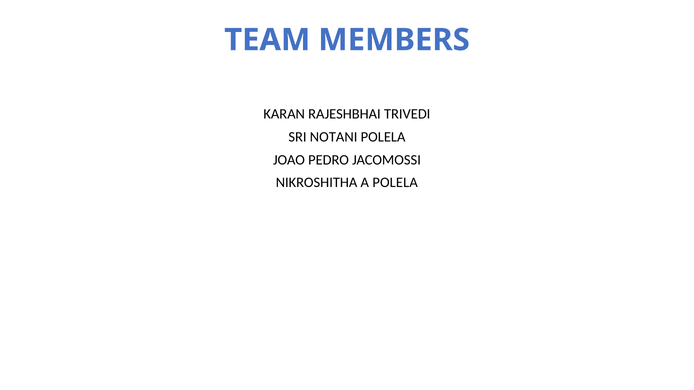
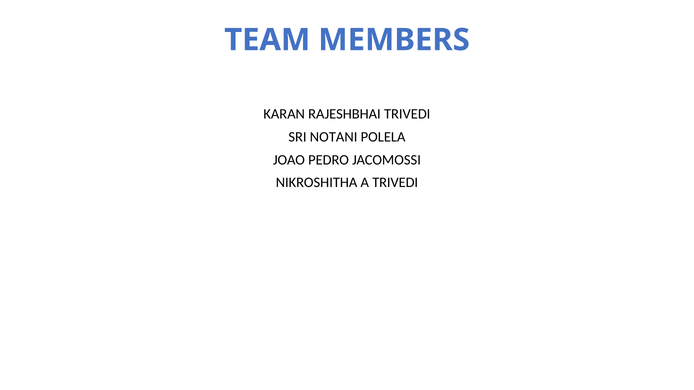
A POLELA: POLELA -> TRIVEDI
